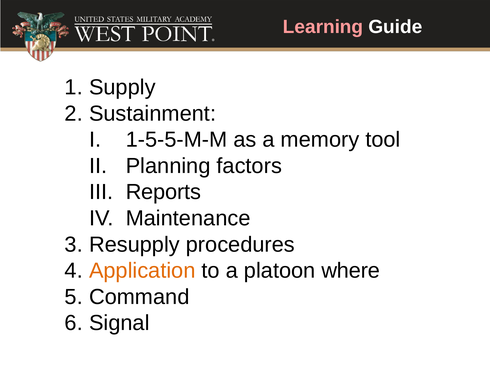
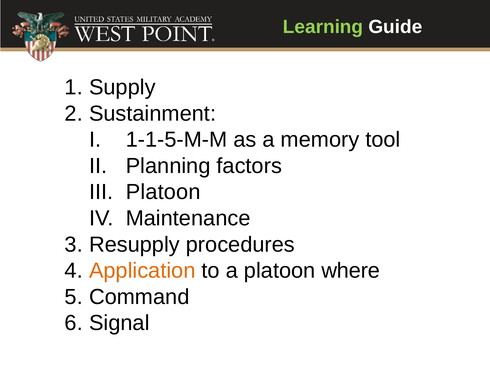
Learning colour: pink -> light green
1-5-5-M-M: 1-5-5-M-M -> 1-1-5-M-M
Reports at (163, 192): Reports -> Platoon
